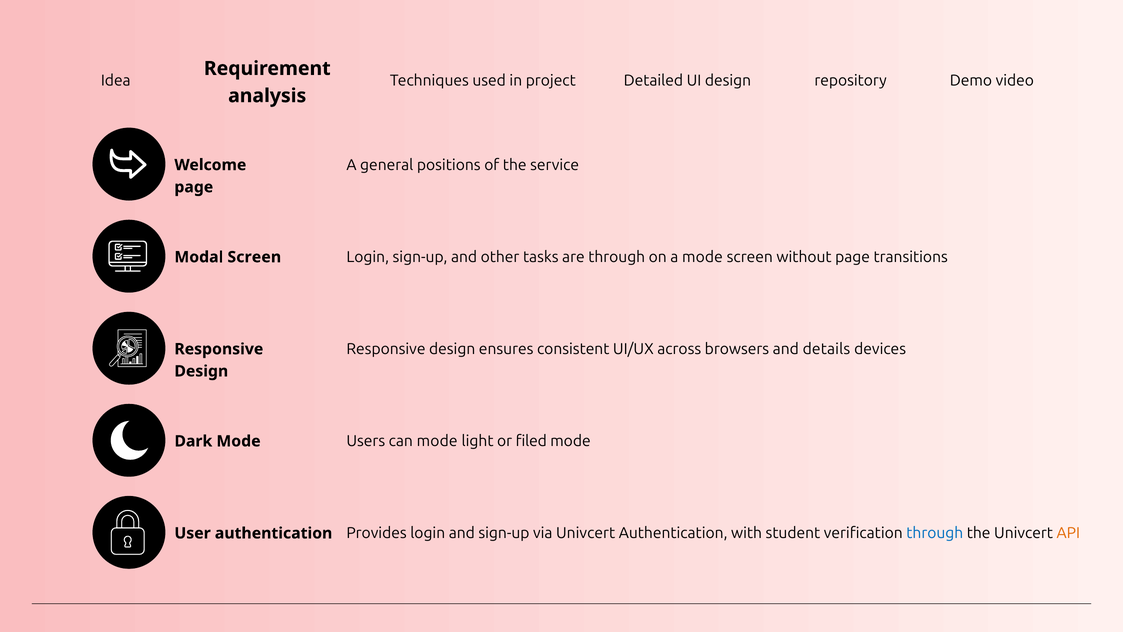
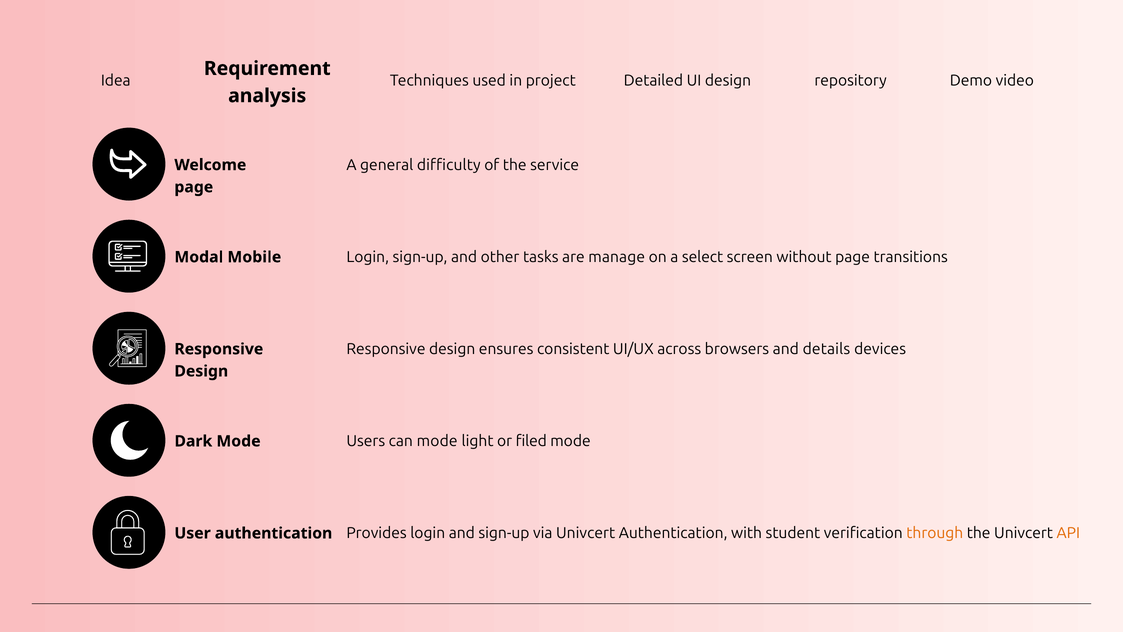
positions: positions -> difficulty
are through: through -> manage
a mode: mode -> select
Modal Screen: Screen -> Mobile
through at (935, 533) colour: blue -> orange
